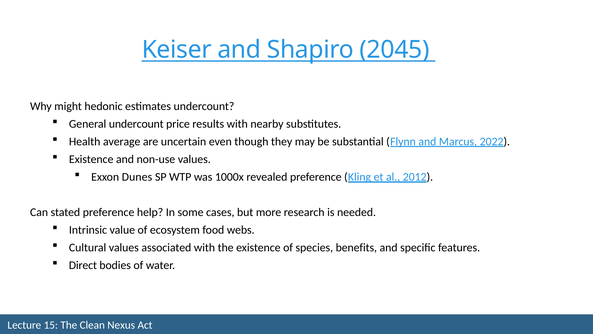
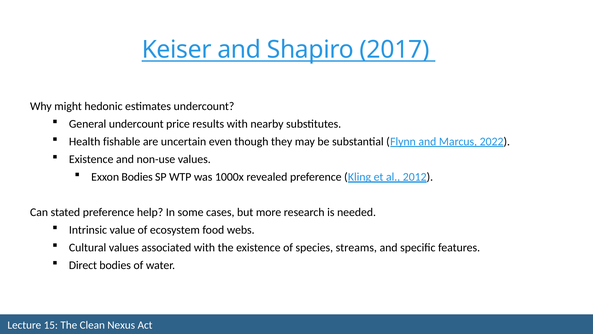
2045: 2045 -> 2017
average: average -> fishable
Exxon Dunes: Dunes -> Bodies
benefits: benefits -> streams
